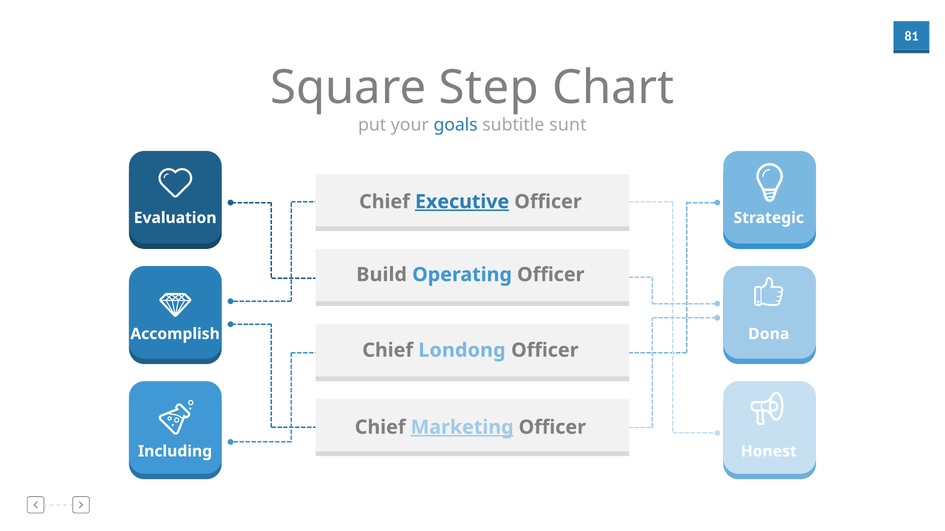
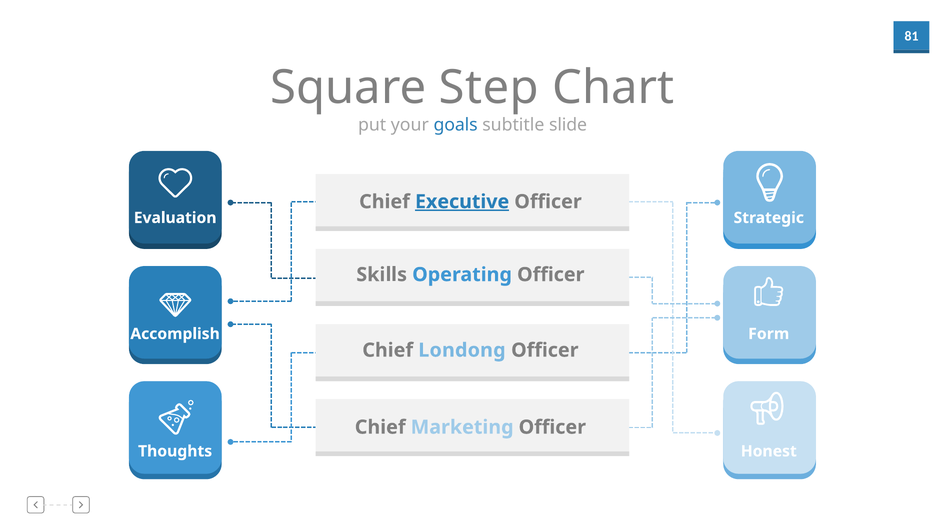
sunt: sunt -> slide
Build: Build -> Skills
Dona: Dona -> Form
Marketing underline: present -> none
Including: Including -> Thoughts
